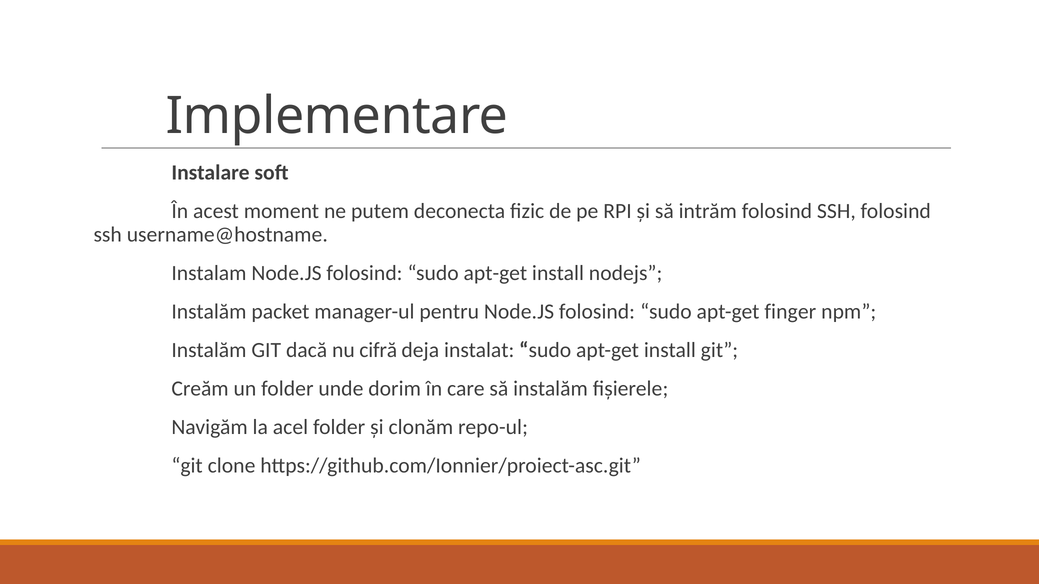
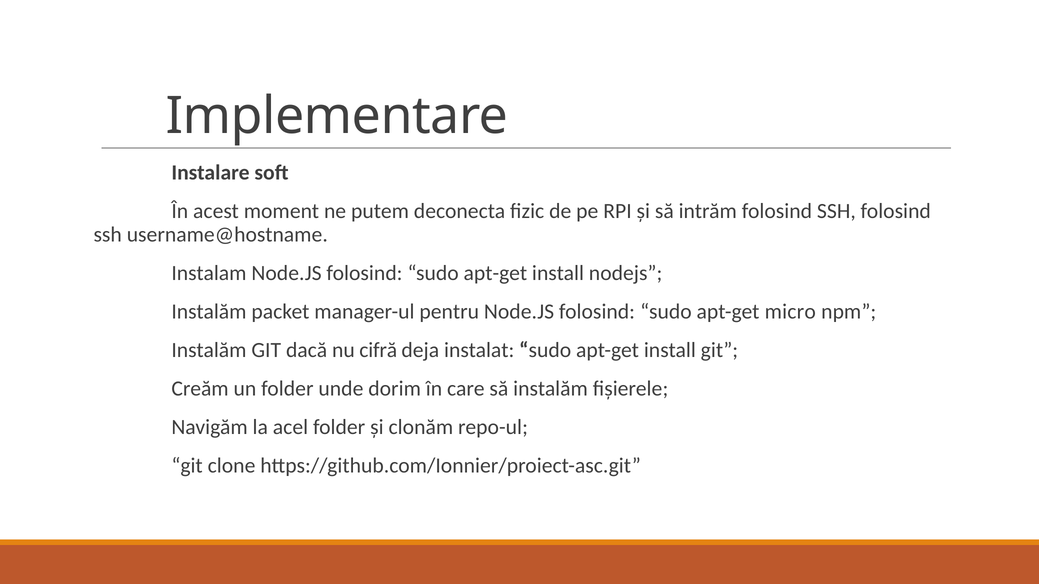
finger: finger -> micro
